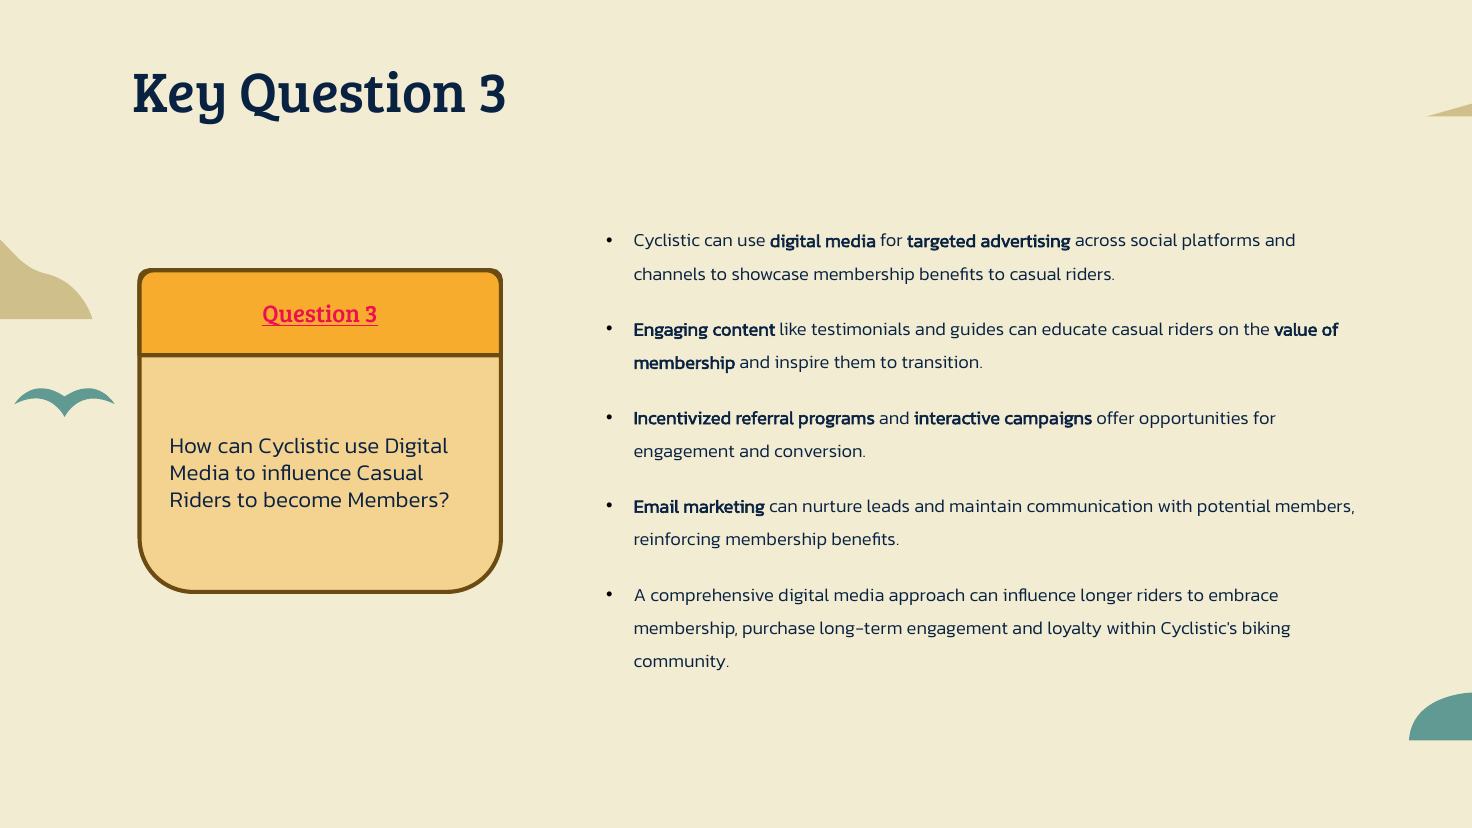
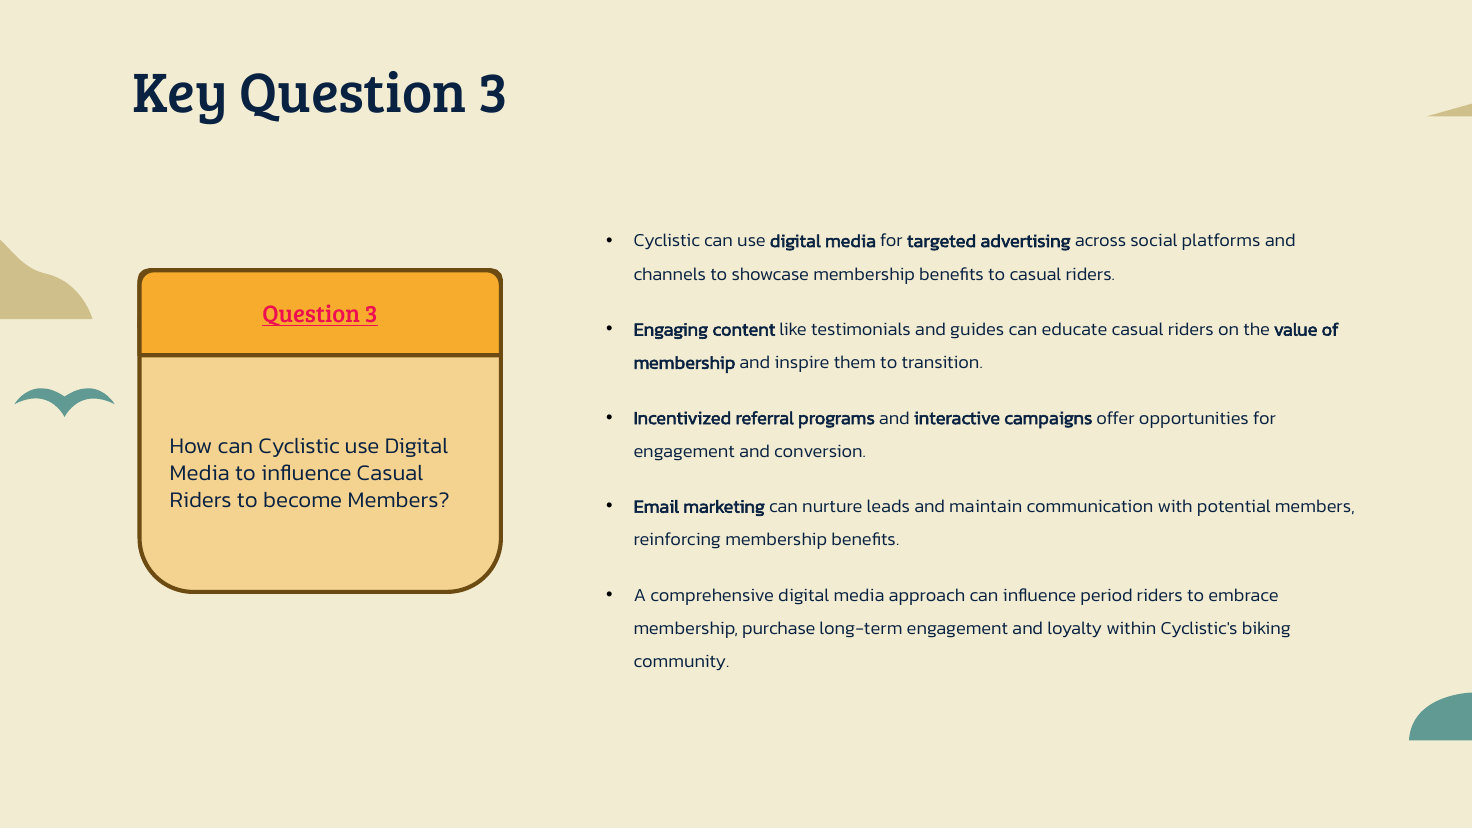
longer: longer -> period
